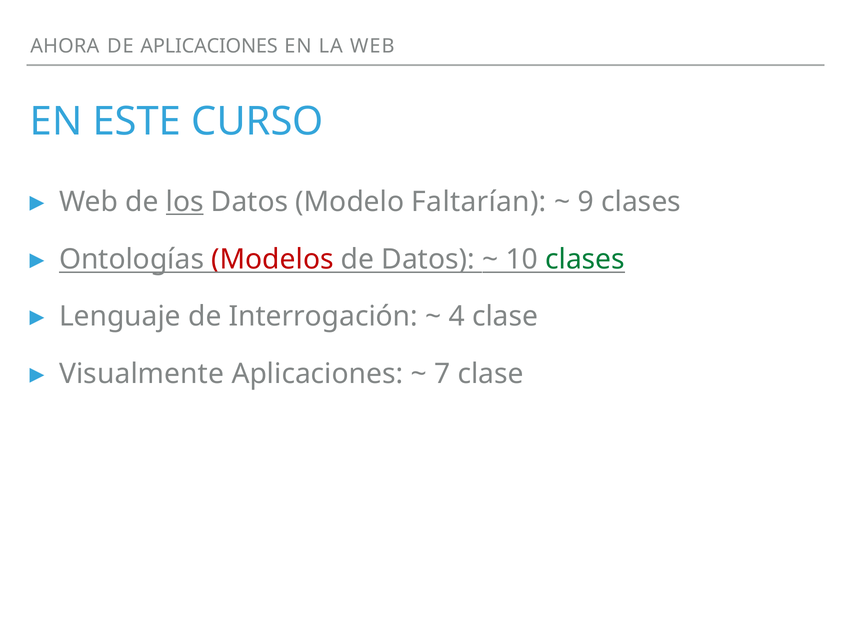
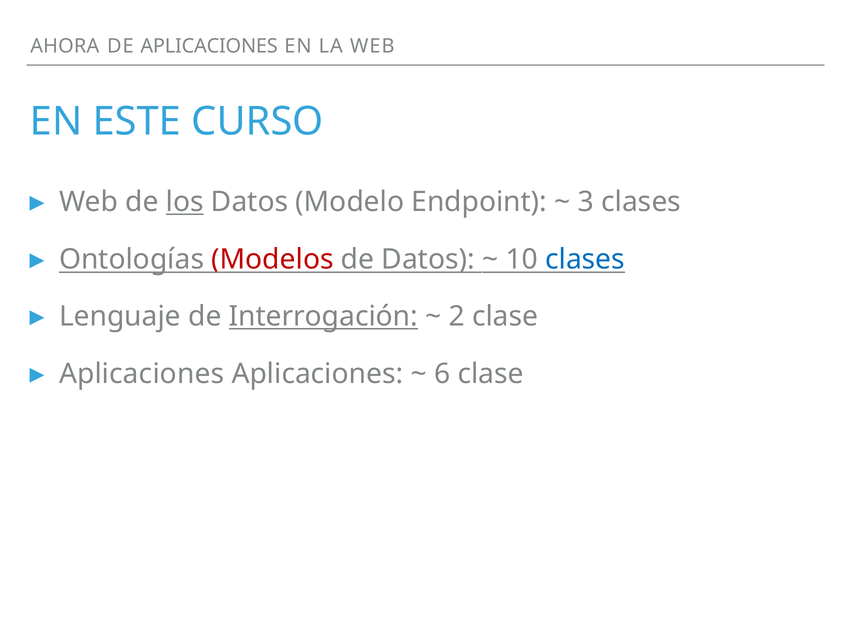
Faltarían: Faltarían -> Endpoint
9: 9 -> 3
clases at (585, 259) colour: green -> blue
Interrogación underline: none -> present
4: 4 -> 2
Visualmente at (142, 373): Visualmente -> Aplicaciones
7: 7 -> 6
